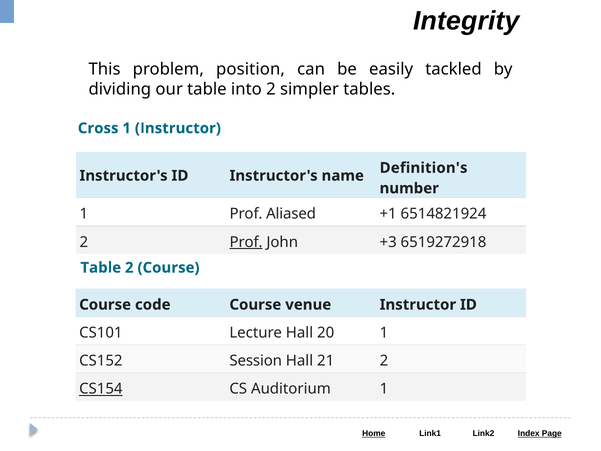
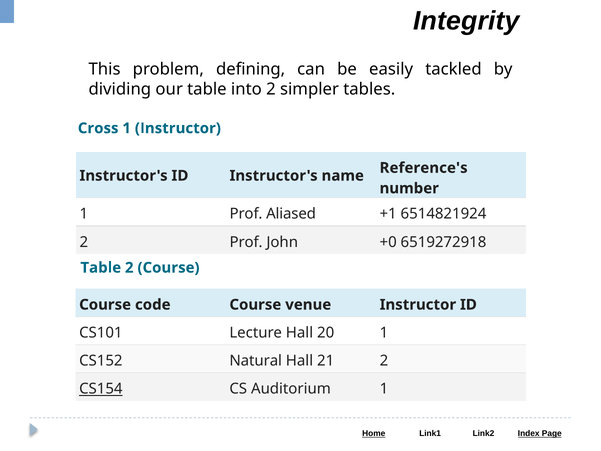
position: position -> defining
Definition's: Definition's -> Reference's
Prof at (246, 242) underline: present -> none
+3: +3 -> +0
Session: Session -> Natural
